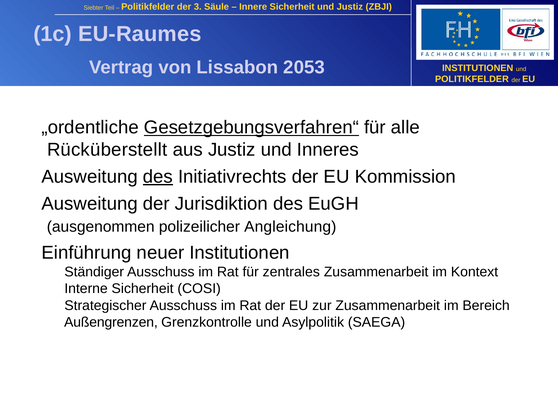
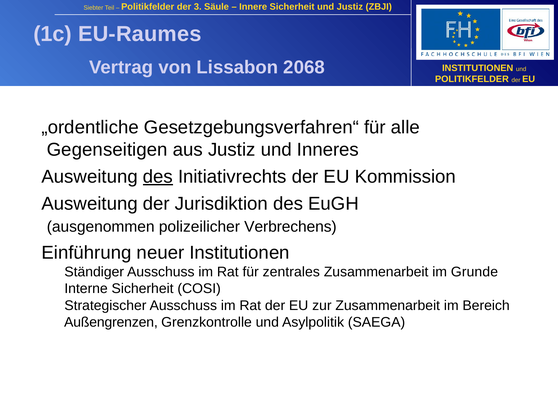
2053: 2053 -> 2068
Gesetzgebungsverfahren“ underline: present -> none
Rücküberstellt: Rücküberstellt -> Gegenseitigen
Angleichung: Angleichung -> Verbrechens
Kontext: Kontext -> Grunde
